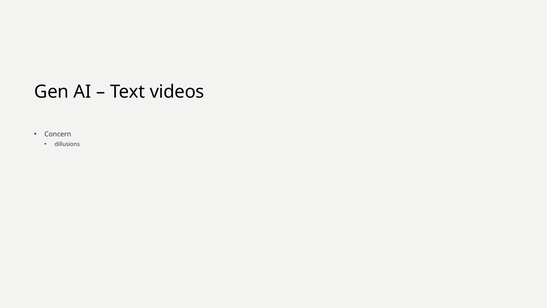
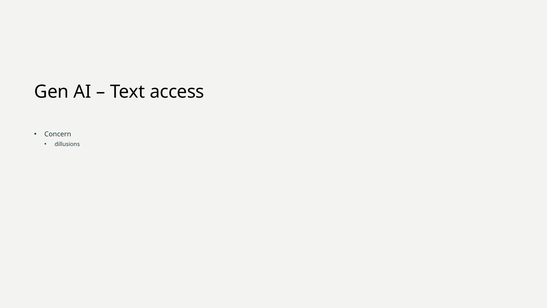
videos: videos -> access
